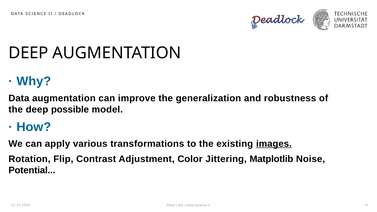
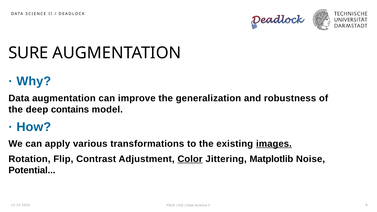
DEEP at (28, 53): DEEP -> SURE
possible: possible -> contains
Color underline: none -> present
